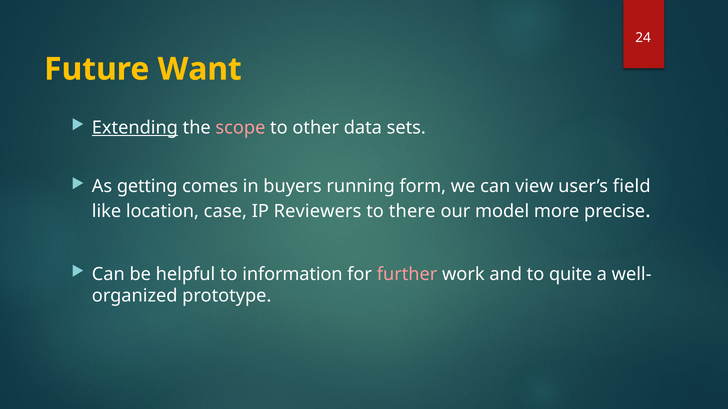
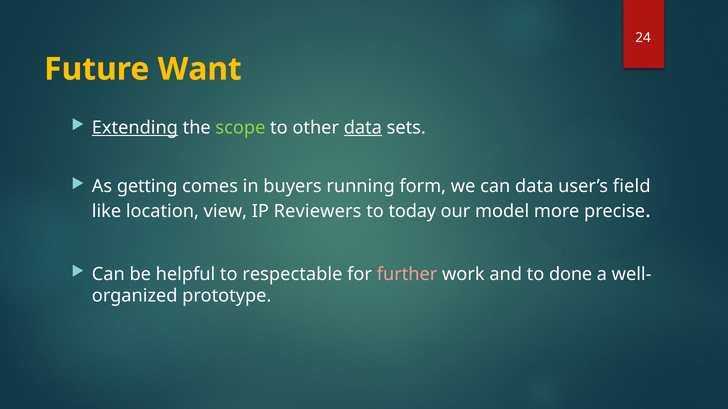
scope colour: pink -> light green
data at (363, 128) underline: none -> present
can view: view -> data
case: case -> view
there: there -> today
information: information -> respectable
quite: quite -> done
